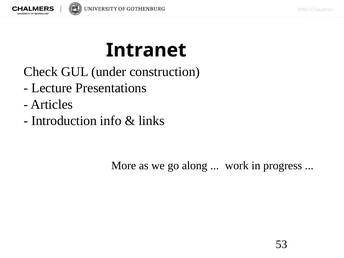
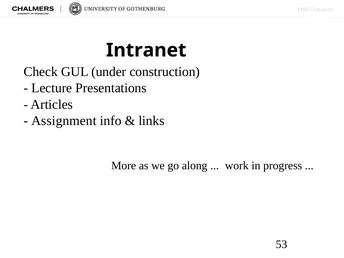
Introduction: Introduction -> Assignment
